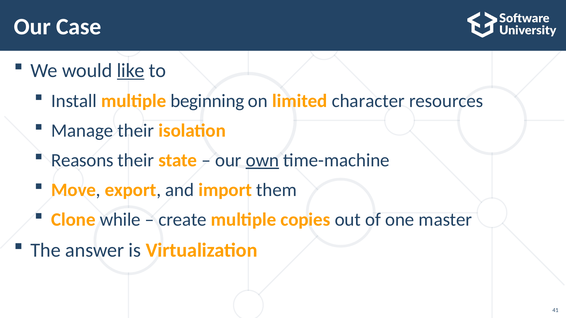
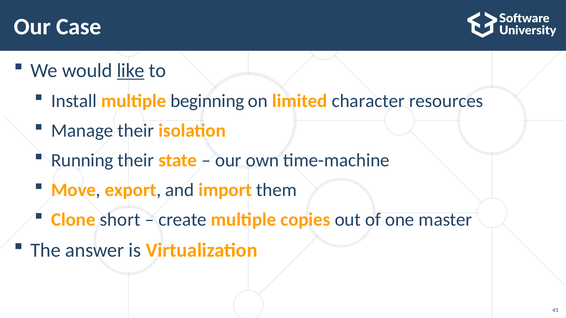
Reasons: Reasons -> Running
own underline: present -> none
while: while -> short
